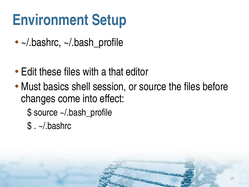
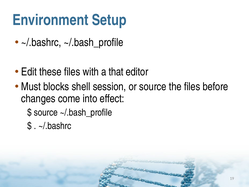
basics: basics -> blocks
